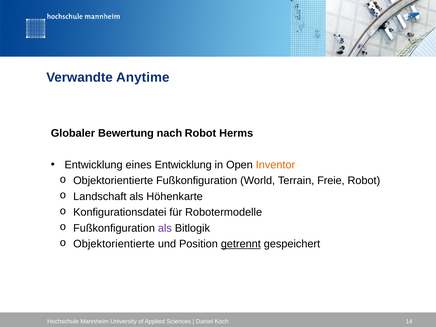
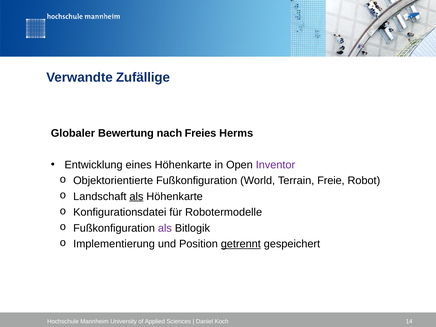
Anytime: Anytime -> Zufällige
nach Robot: Robot -> Freies
eines Entwicklung: Entwicklung -> Höhenkarte
Inventor colour: orange -> purple
als at (136, 196) underline: none -> present
Objektorientierte at (114, 244): Objektorientierte -> Implementierung
